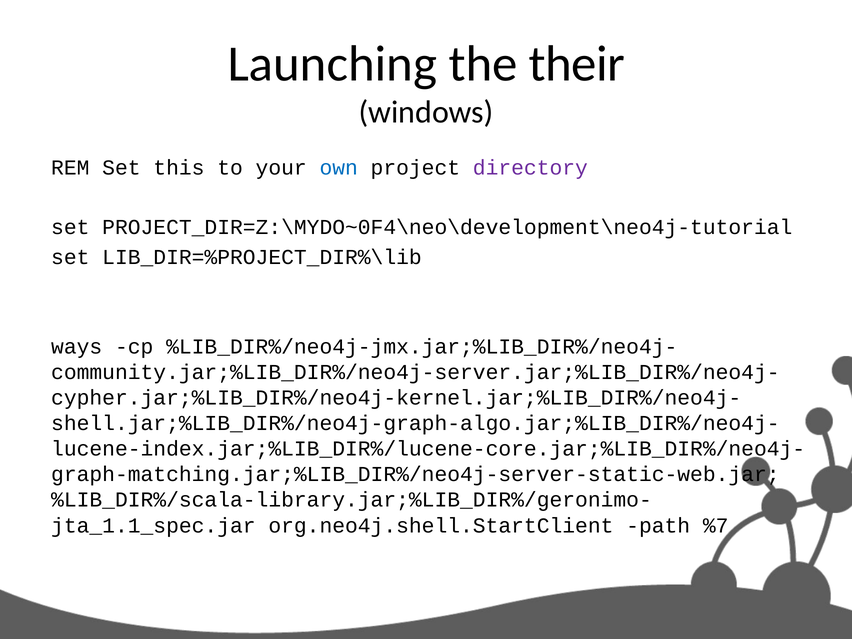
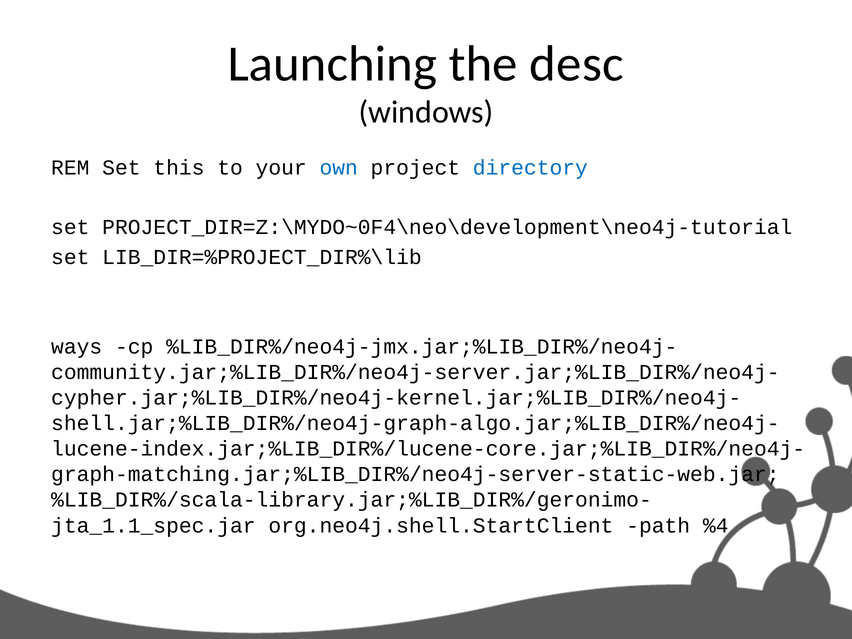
their: their -> desc
directory colour: purple -> blue
%7: %7 -> %4
